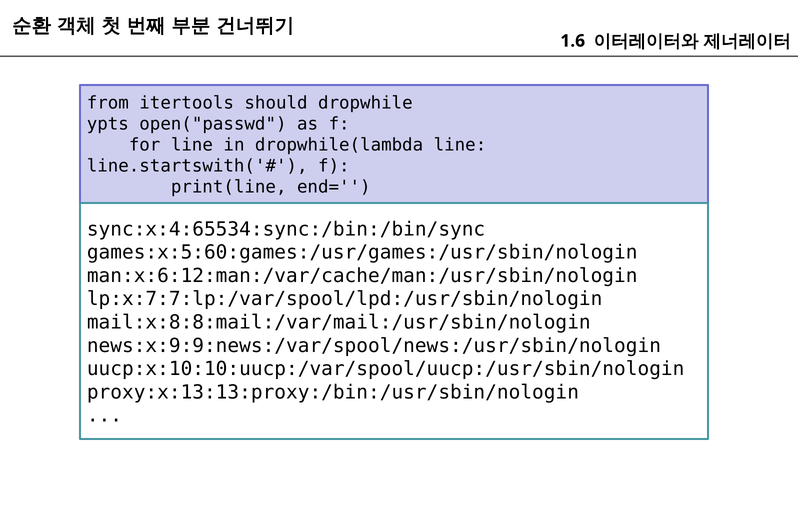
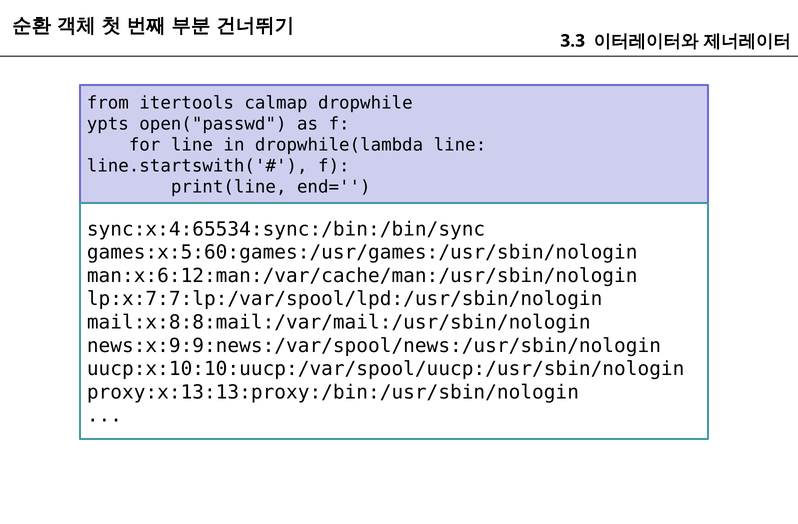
1.6: 1.6 -> 3.3
should: should -> calmap
